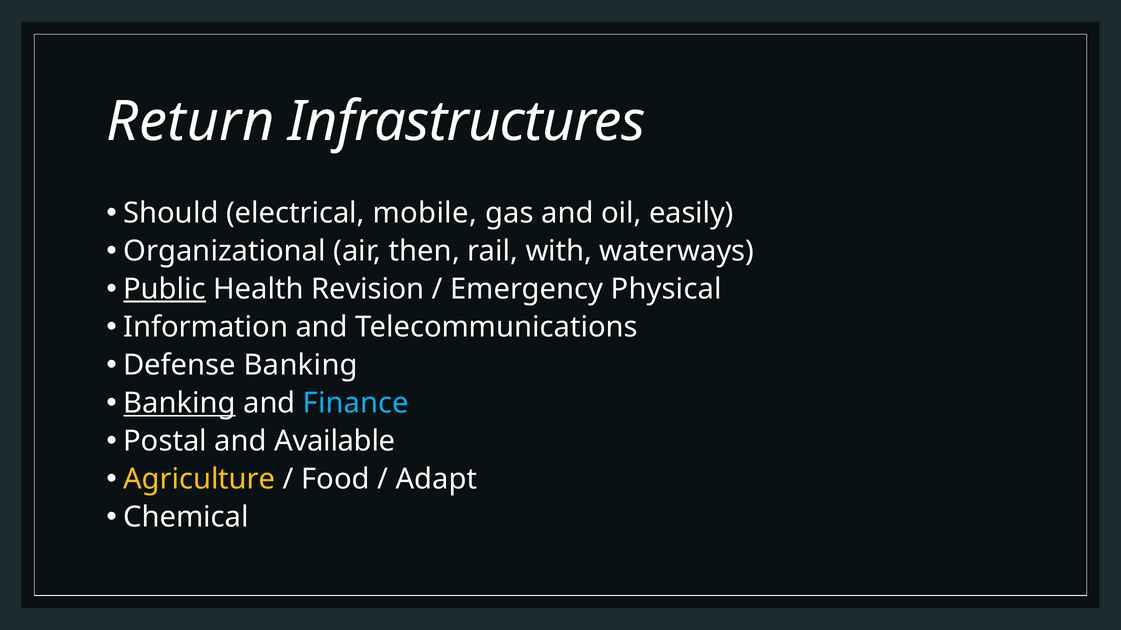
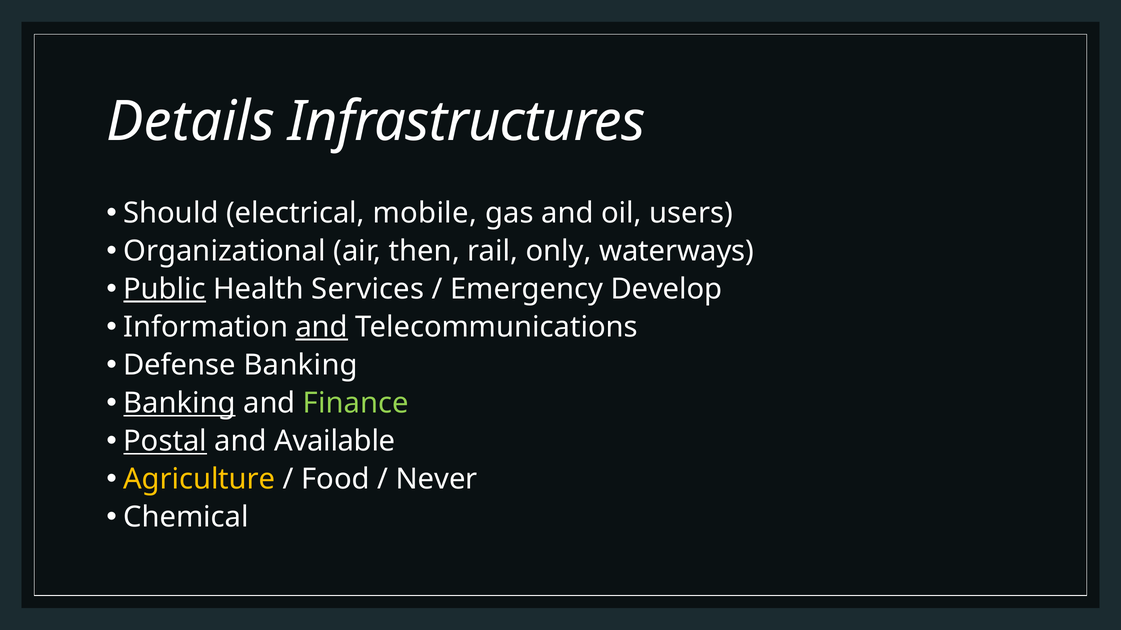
Return: Return -> Details
easily: easily -> users
with: with -> only
Revision: Revision -> Services
Physical: Physical -> Develop
and at (322, 327) underline: none -> present
Finance colour: light blue -> light green
Postal underline: none -> present
Adapt: Adapt -> Never
